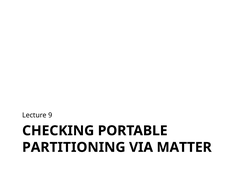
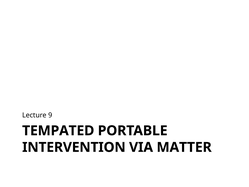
CHECKING: CHECKING -> TEMPATED
PARTITIONING: PARTITIONING -> INTERVENTION
